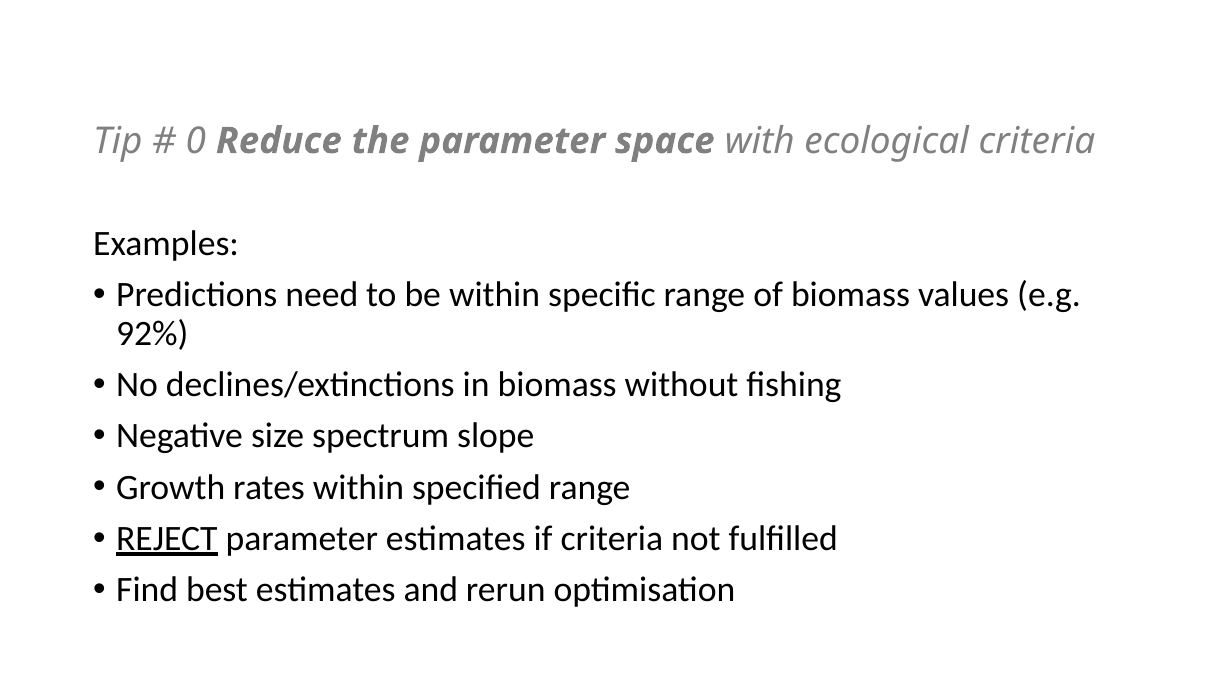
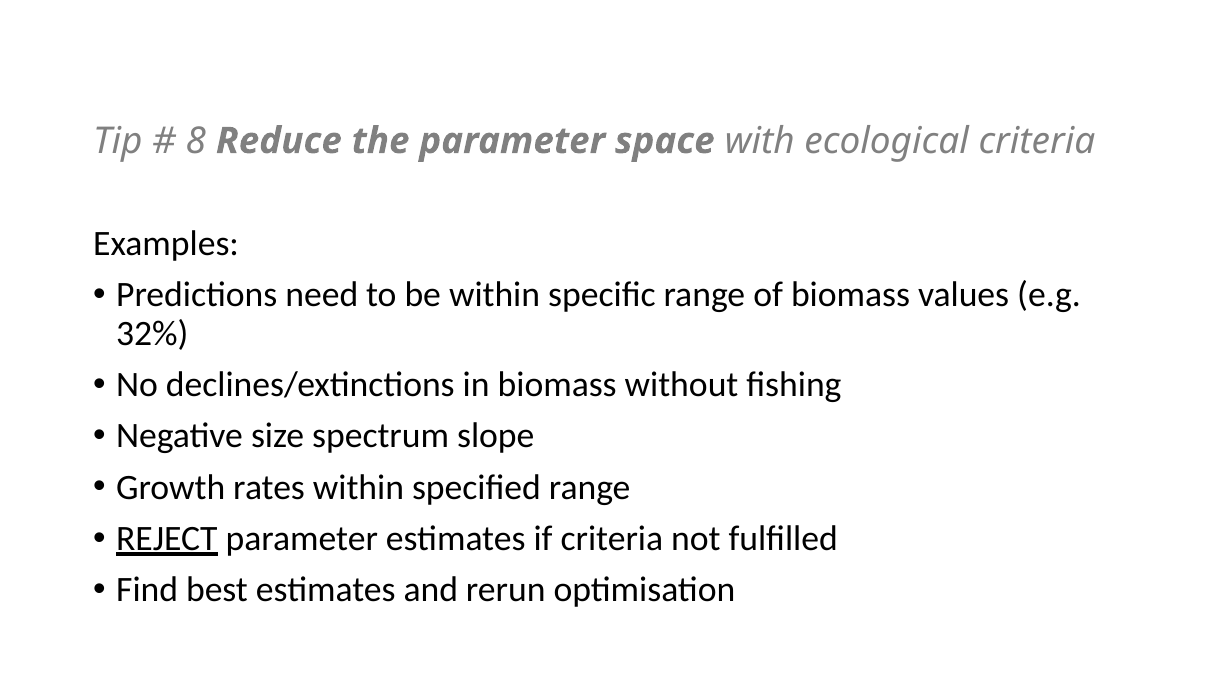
0: 0 -> 8
92%: 92% -> 32%
